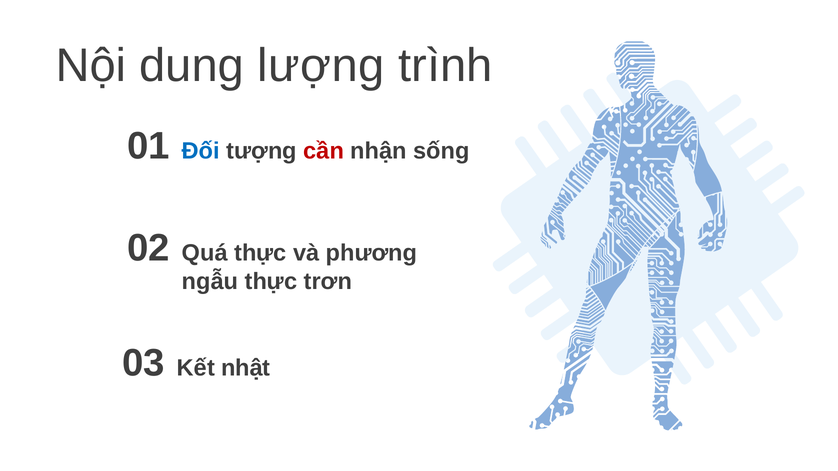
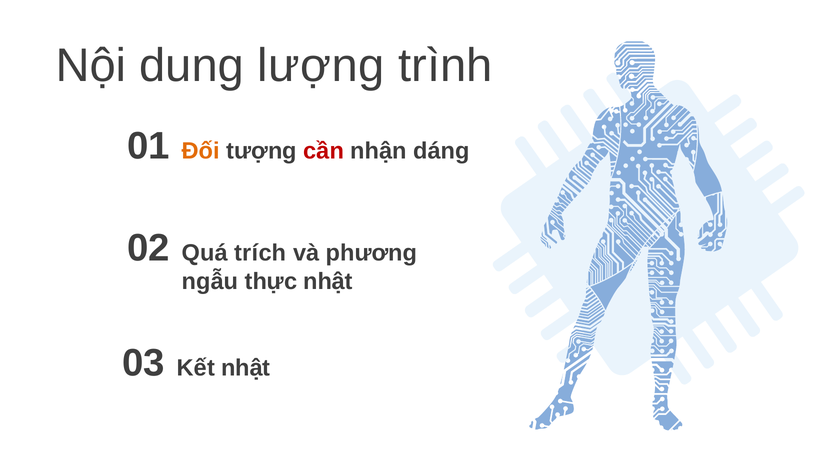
Đối colour: blue -> orange
sống: sống -> dáng
Quá thực: thực -> trích
thực trơn: trơn -> nhật
